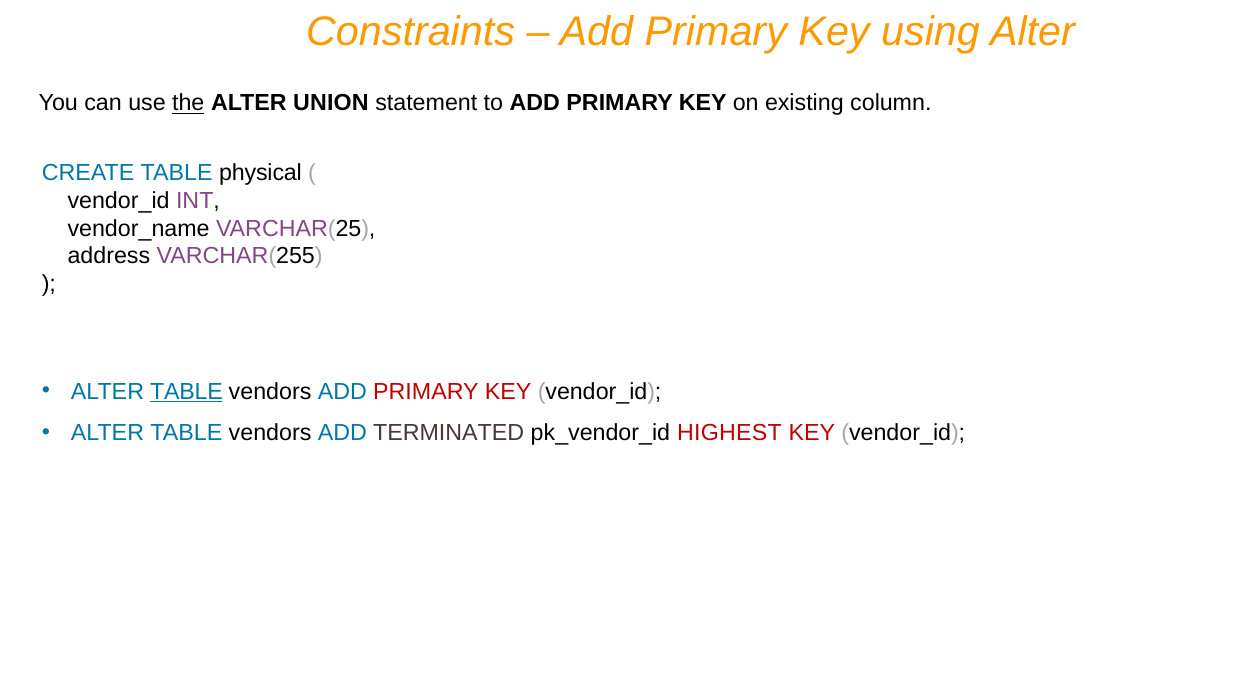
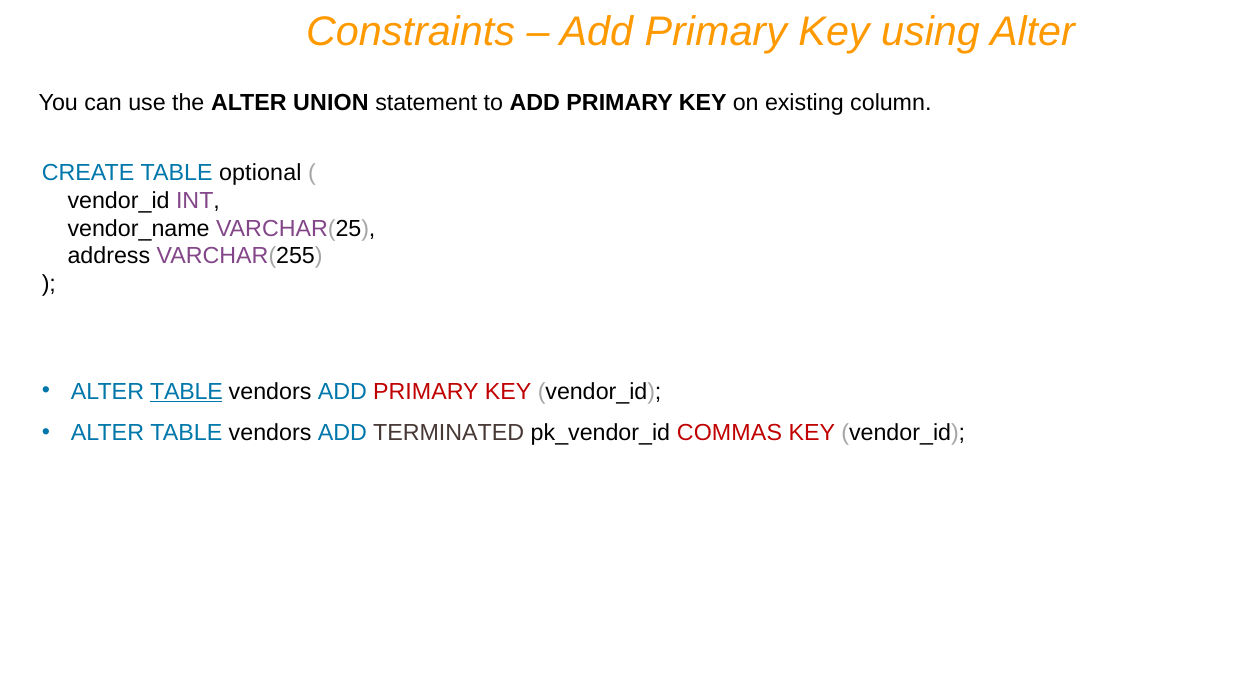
the underline: present -> none
physical: physical -> optional
HIGHEST: HIGHEST -> COMMAS
